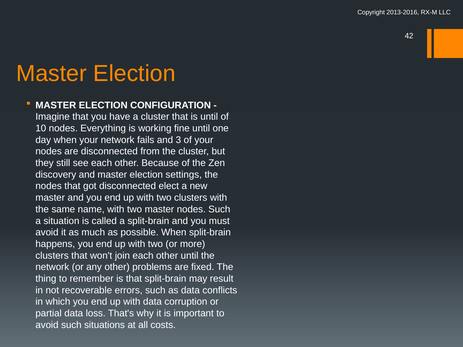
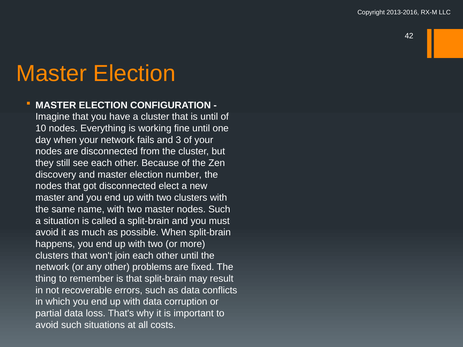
settings: settings -> number
